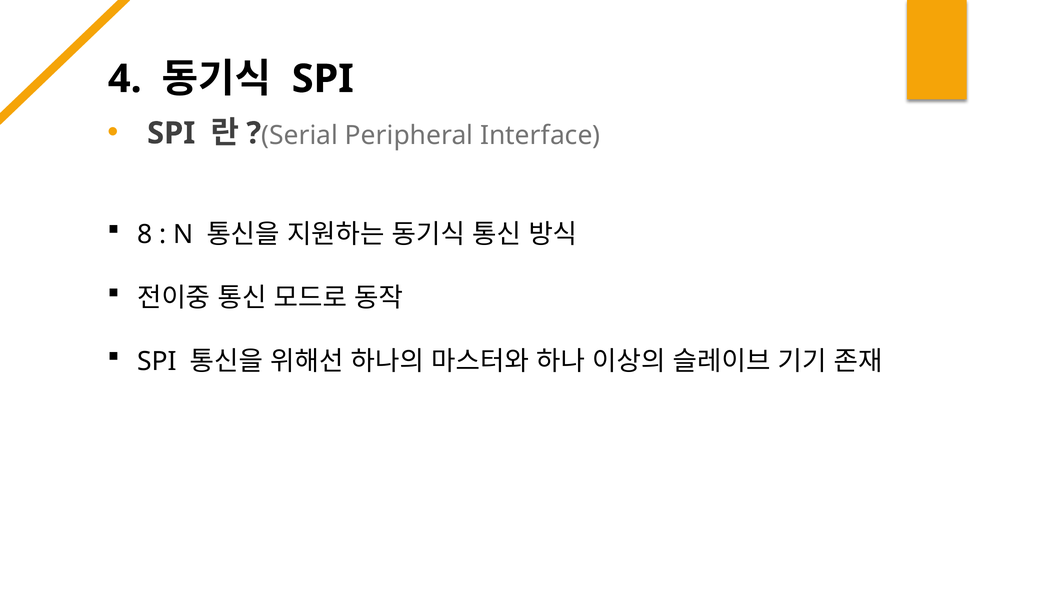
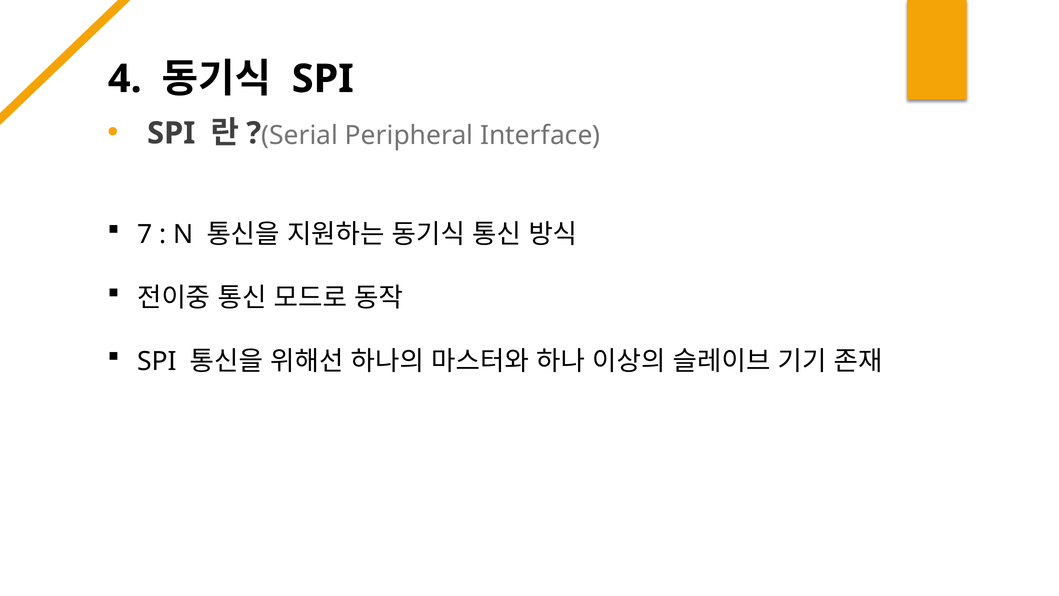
8: 8 -> 7
